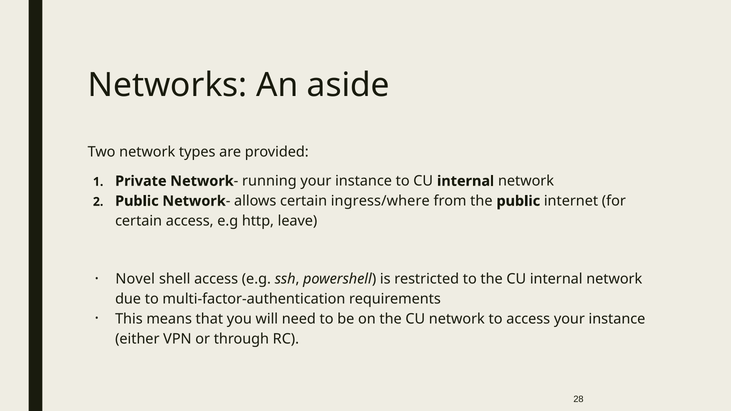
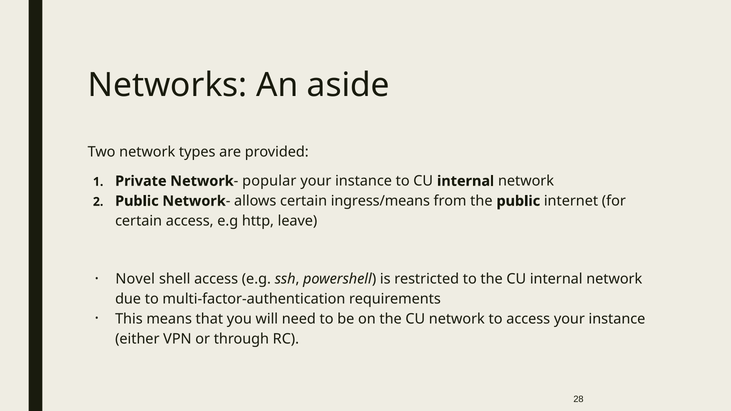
running: running -> popular
ingress/where: ingress/where -> ingress/means
